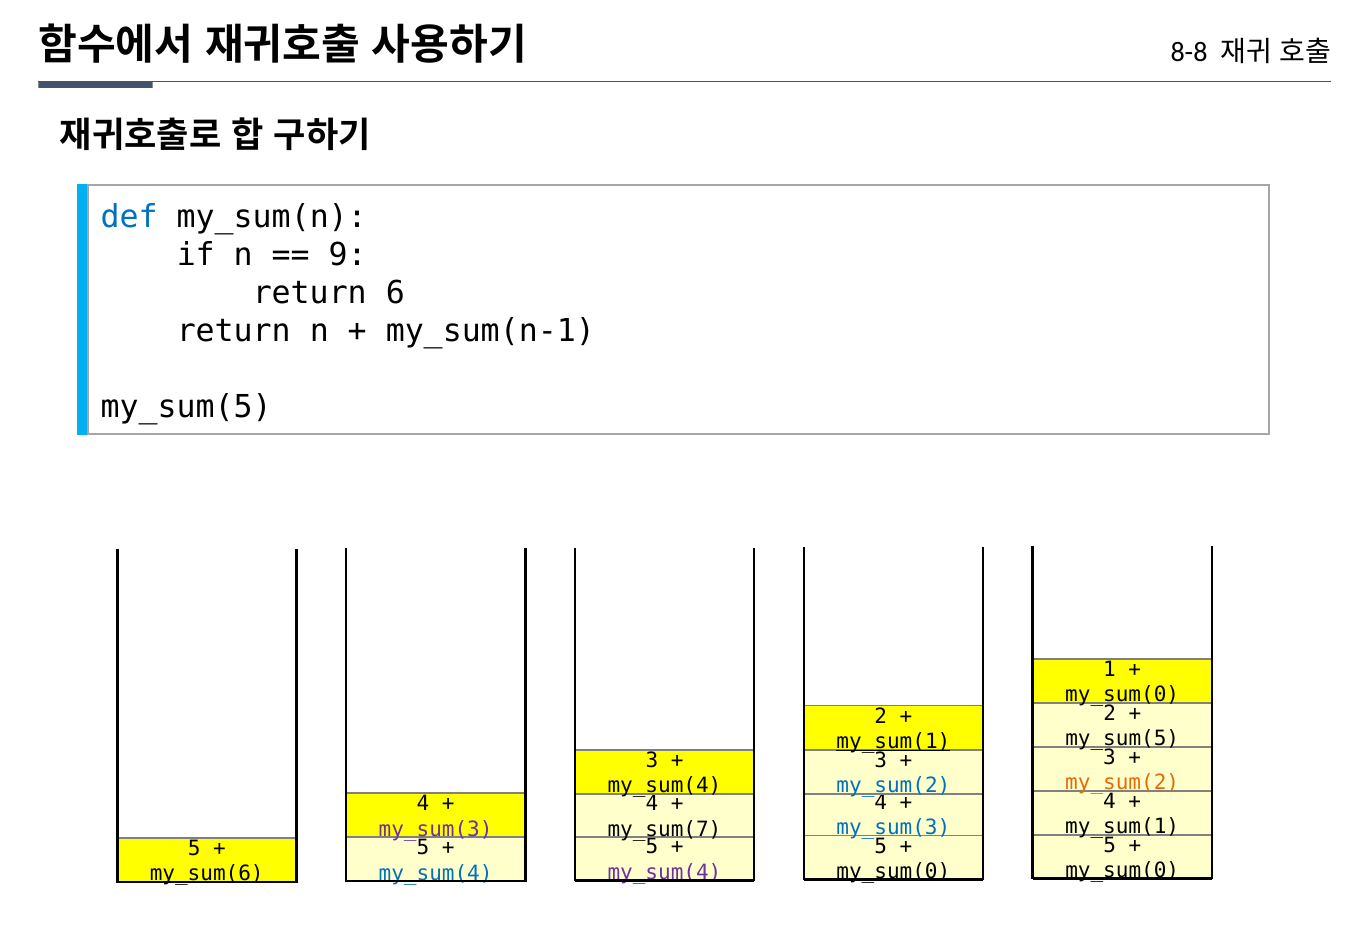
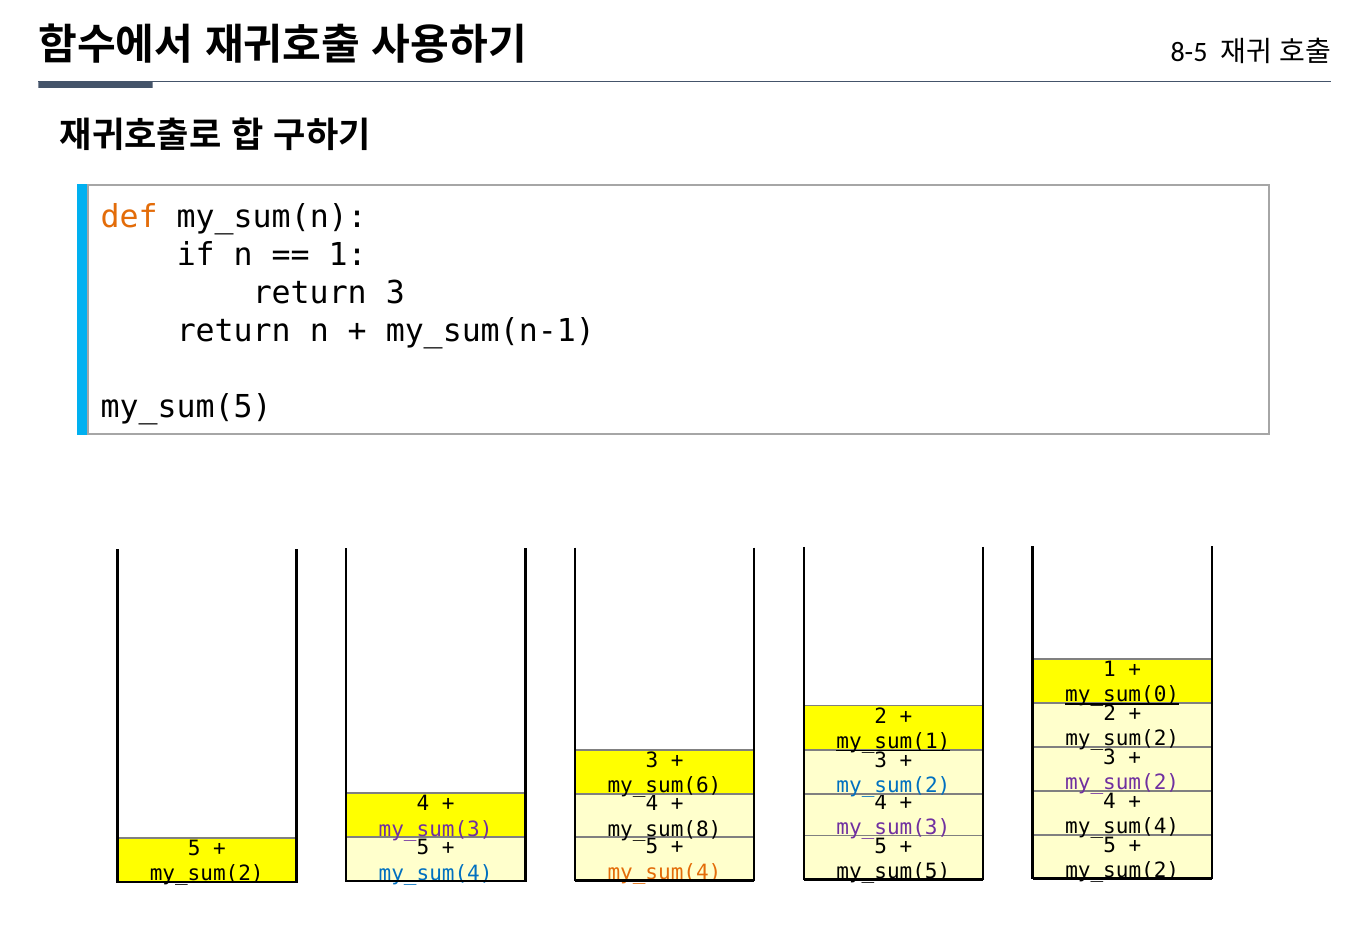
8-8: 8-8 -> 8-5
def colour: blue -> orange
9 at (348, 255): 9 -> 1
return 6: 6 -> 3
my_sum(0 at (1122, 695) underline: none -> present
my_sum(5 at (1122, 739): my_sum(5 -> my_sum(2
my_sum(2 at (1122, 783) colour: orange -> purple
my_sum(4 at (664, 786): my_sum(4 -> my_sum(6
my_sum(1 at (1122, 827): my_sum(1 -> my_sum(4
my_sum(3 at (893, 827) colour: blue -> purple
my_sum(7: my_sum(7 -> my_sum(8
my_sum(0 at (1122, 871): my_sum(0 -> my_sum(2
my_sum(0 at (893, 871): my_sum(0 -> my_sum(5
my_sum(4 at (664, 872) colour: purple -> orange
my_sum(6 at (207, 874): my_sum(6 -> my_sum(2
